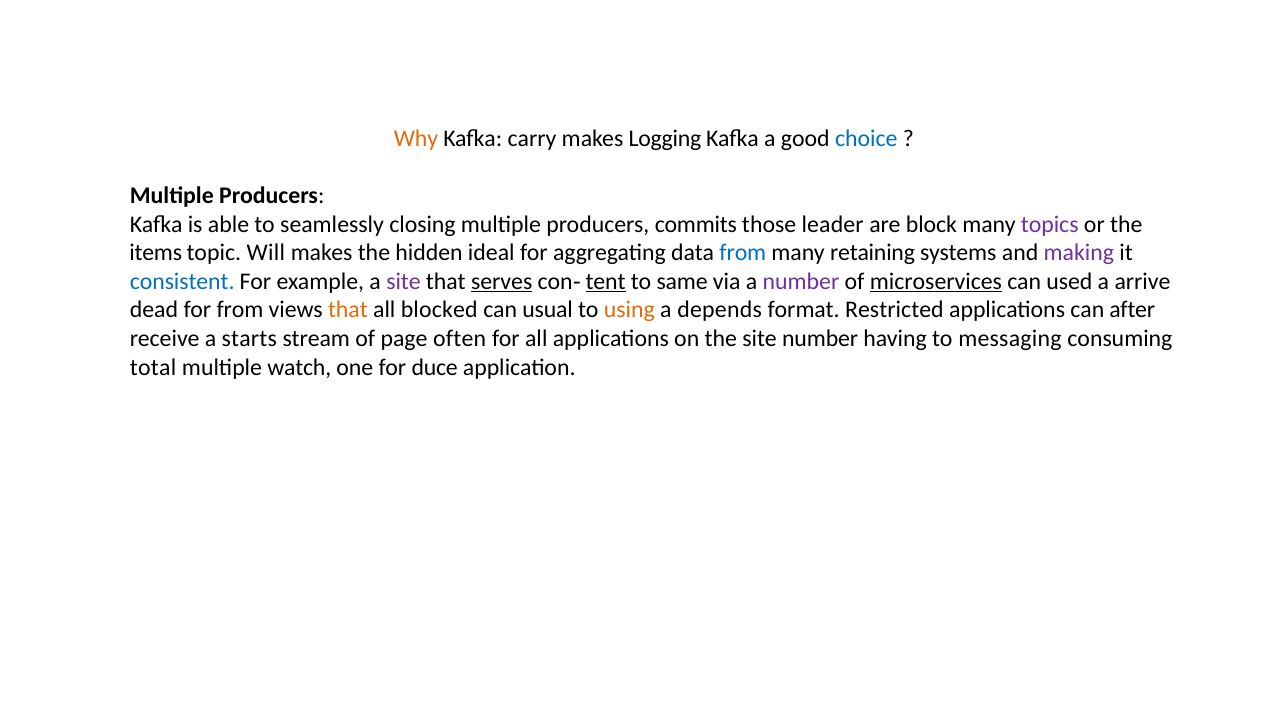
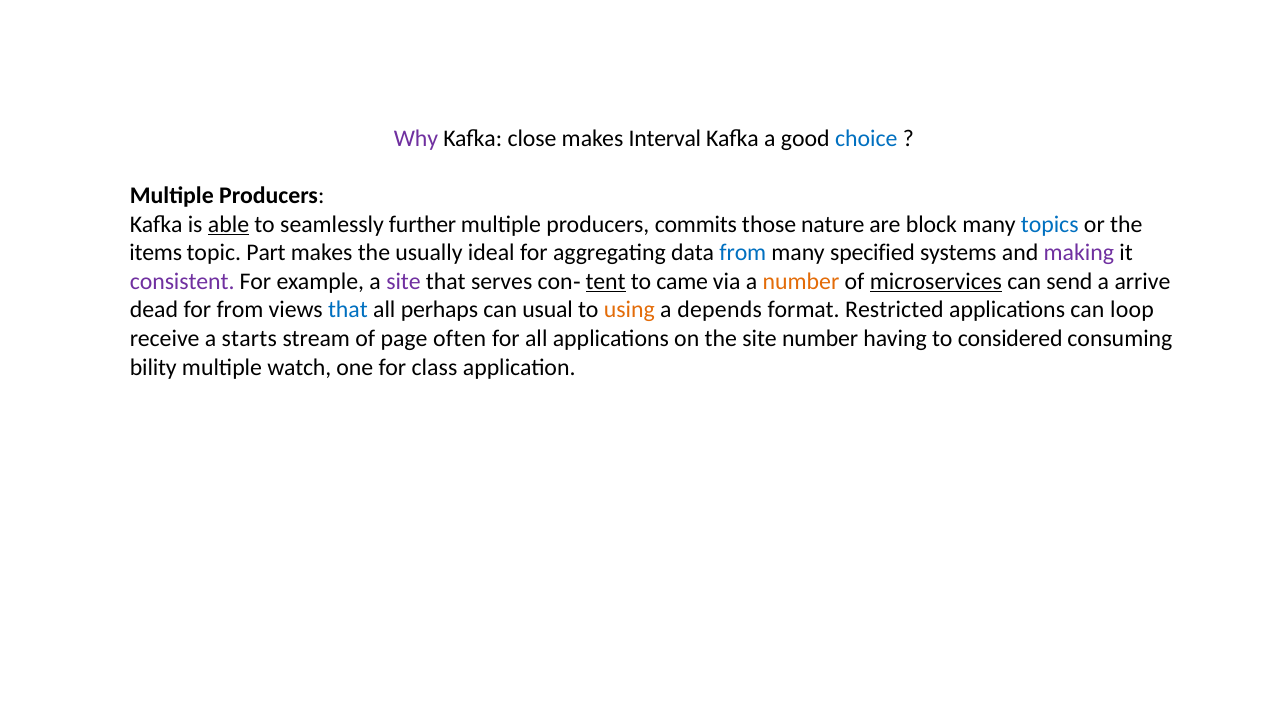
Why colour: orange -> purple
carry: carry -> close
Logging: Logging -> Interval
able underline: none -> present
closing: closing -> further
leader: leader -> nature
topics colour: purple -> blue
Will: Will -> Part
hidden: hidden -> usually
retaining: retaining -> specified
consistent colour: blue -> purple
serves underline: present -> none
same: same -> came
number at (801, 281) colour: purple -> orange
used: used -> send
that at (348, 310) colour: orange -> blue
blocked: blocked -> perhaps
after: after -> loop
messaging: messaging -> considered
total: total -> bility
duce: duce -> class
